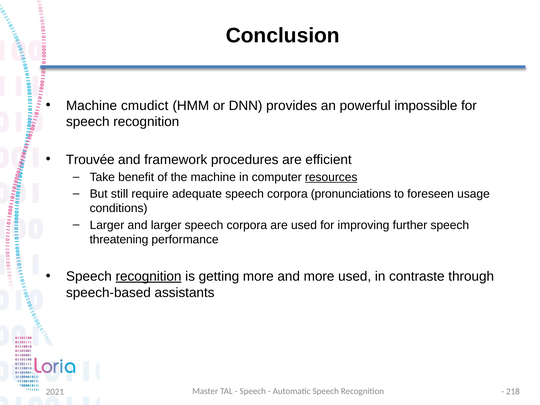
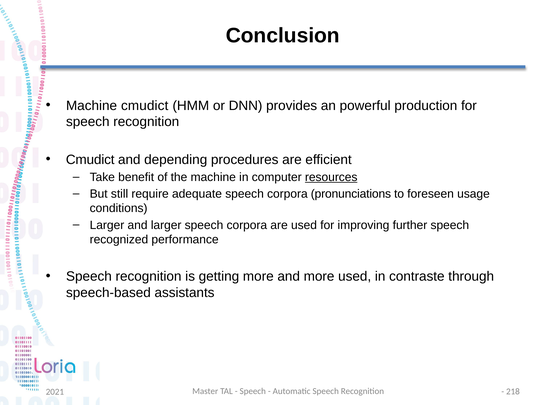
impossible: impossible -> production
Trouvée at (90, 160): Trouvée -> Cmudict
framework: framework -> depending
threatening: threatening -> recognized
recognition at (149, 276) underline: present -> none
